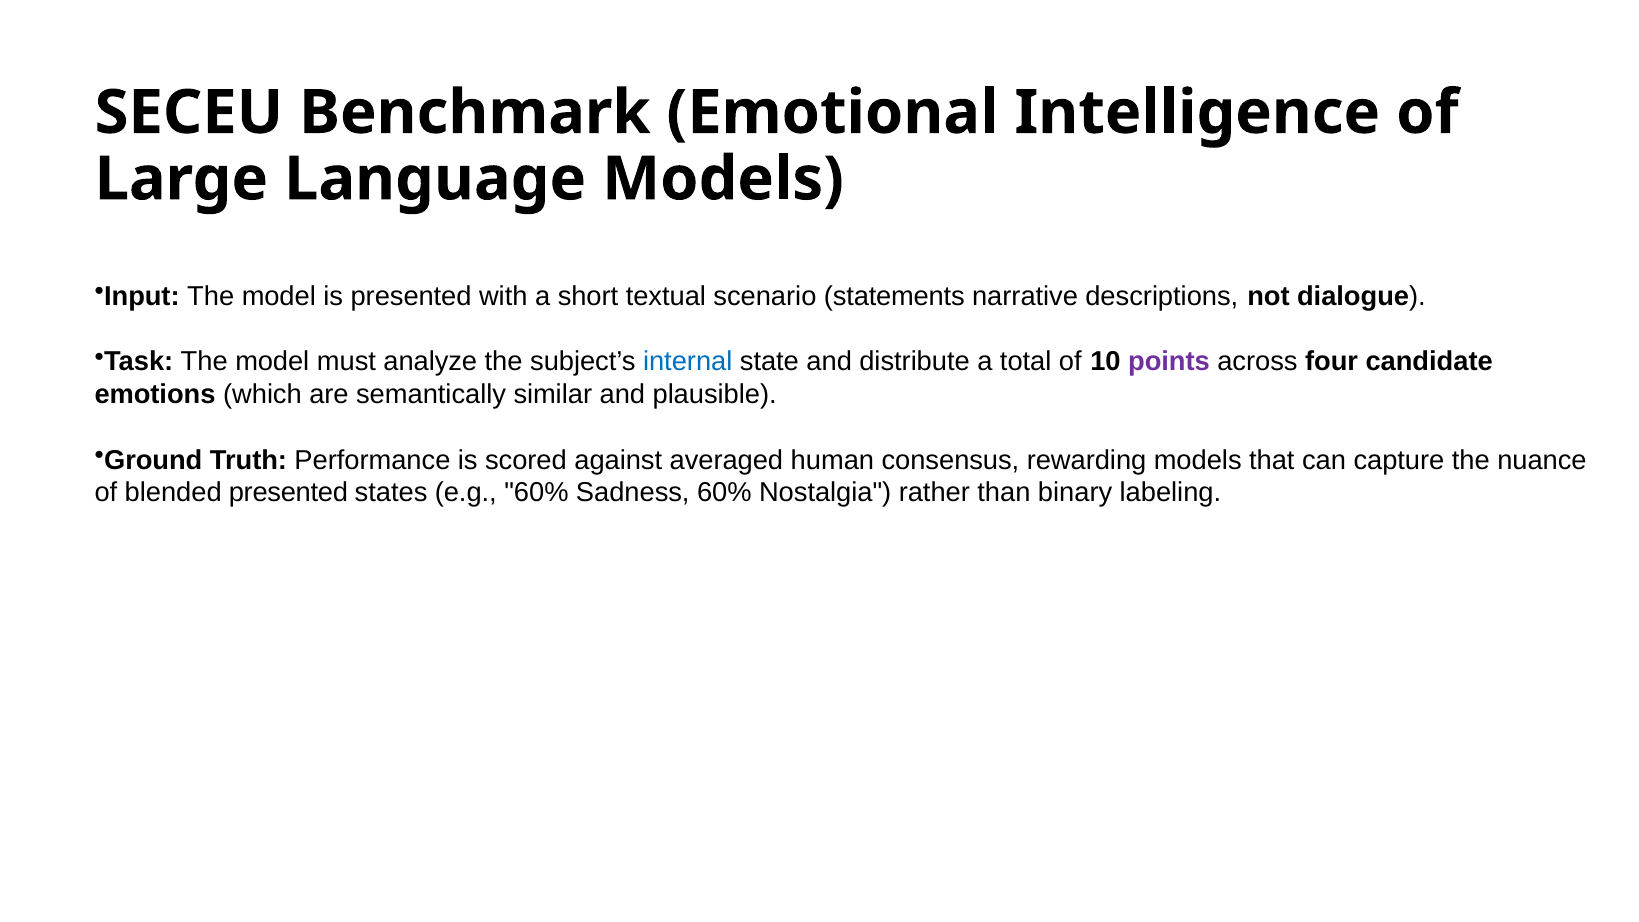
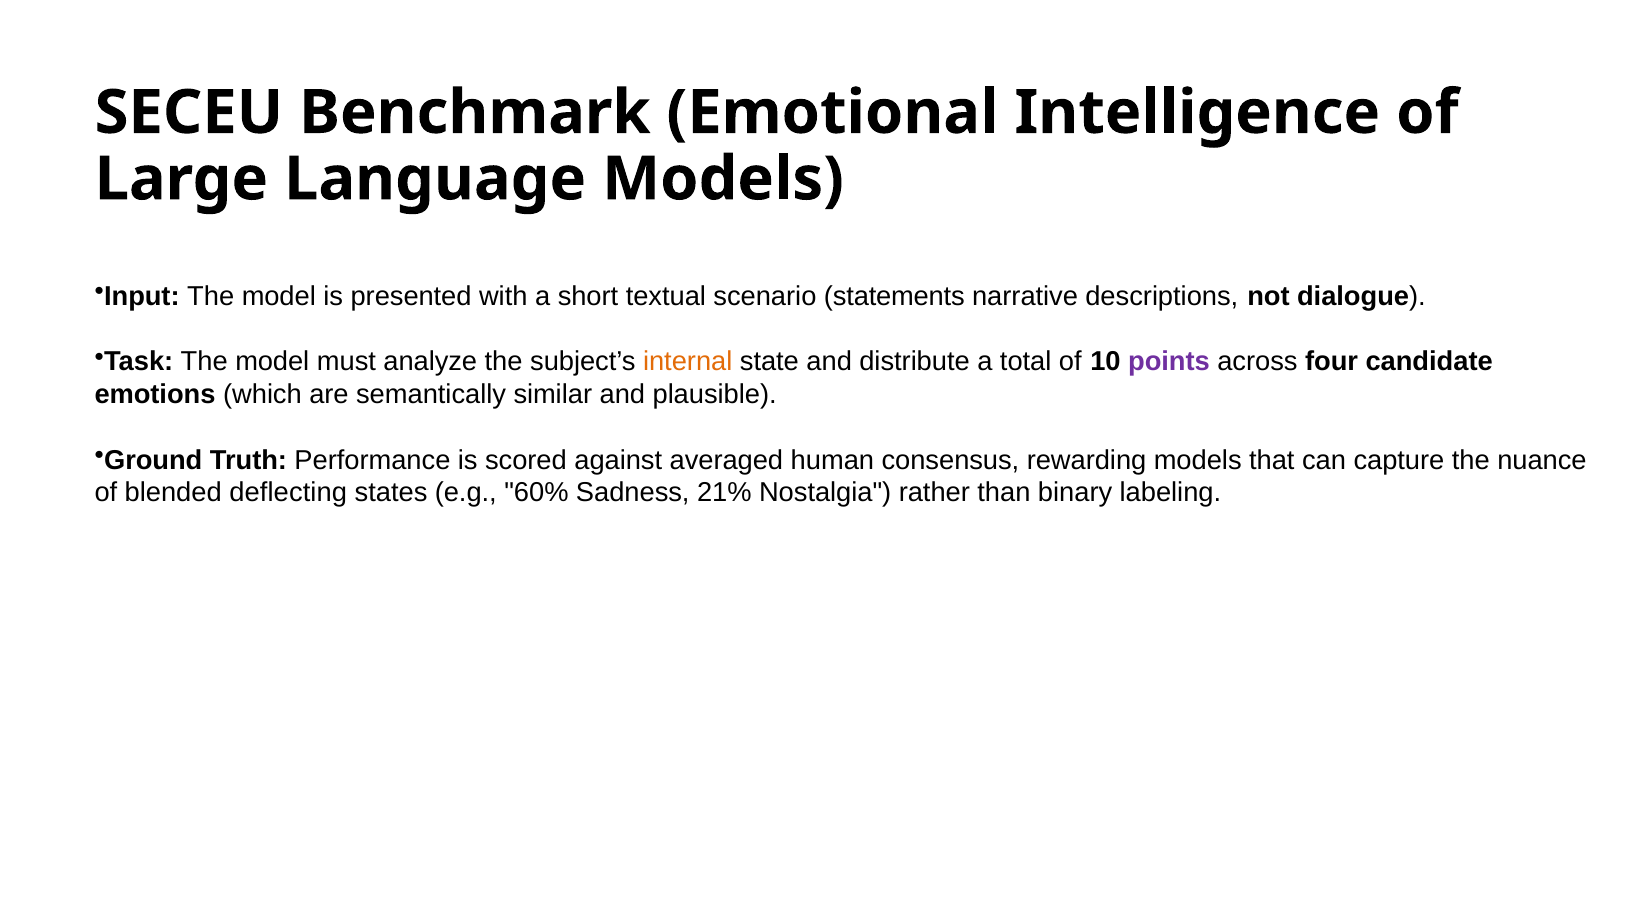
internal colour: blue -> orange
blended presented: presented -> deflecting
Sadness 60%: 60% -> 21%
